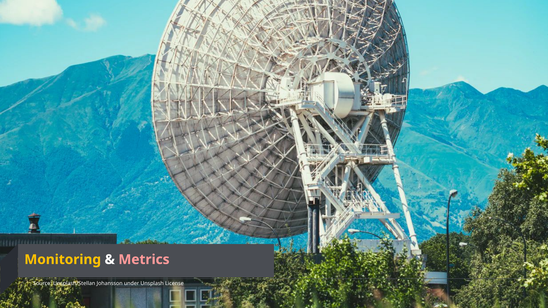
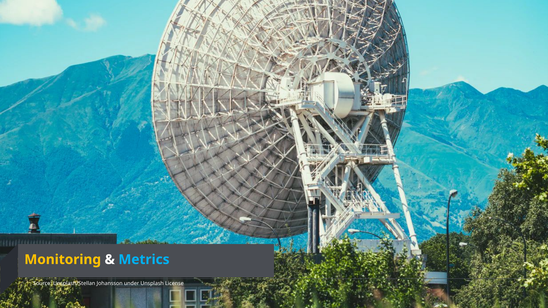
Metrics colour: pink -> light blue
